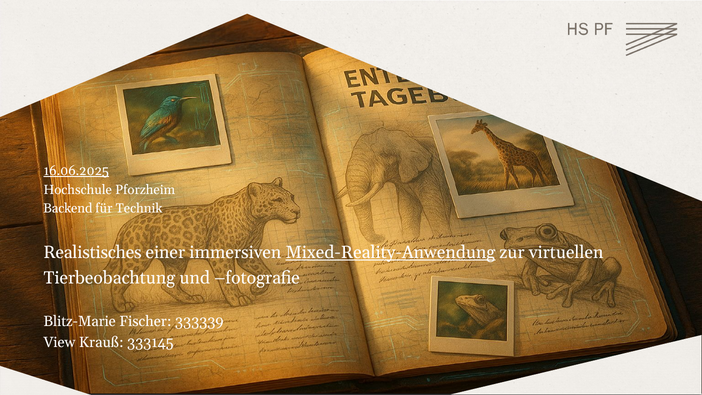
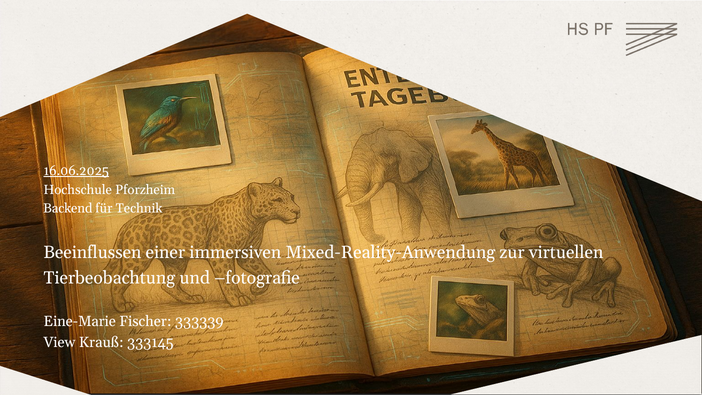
Realistisches: Realistisches -> Beeinflussen
Mixed-Reality-Anwendung underline: present -> none
Blitz-Marie: Blitz-Marie -> Eine-Marie
